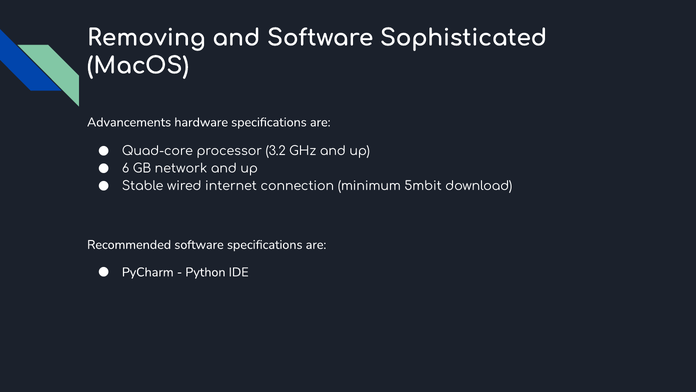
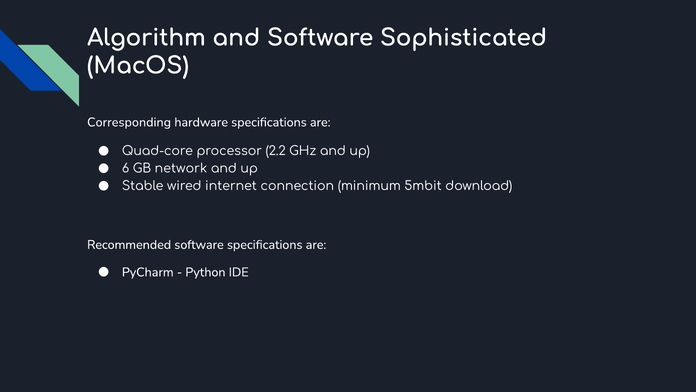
Removing: Removing -> Algorithm
Advancements: Advancements -> Corresponding
3.2: 3.2 -> 2.2
